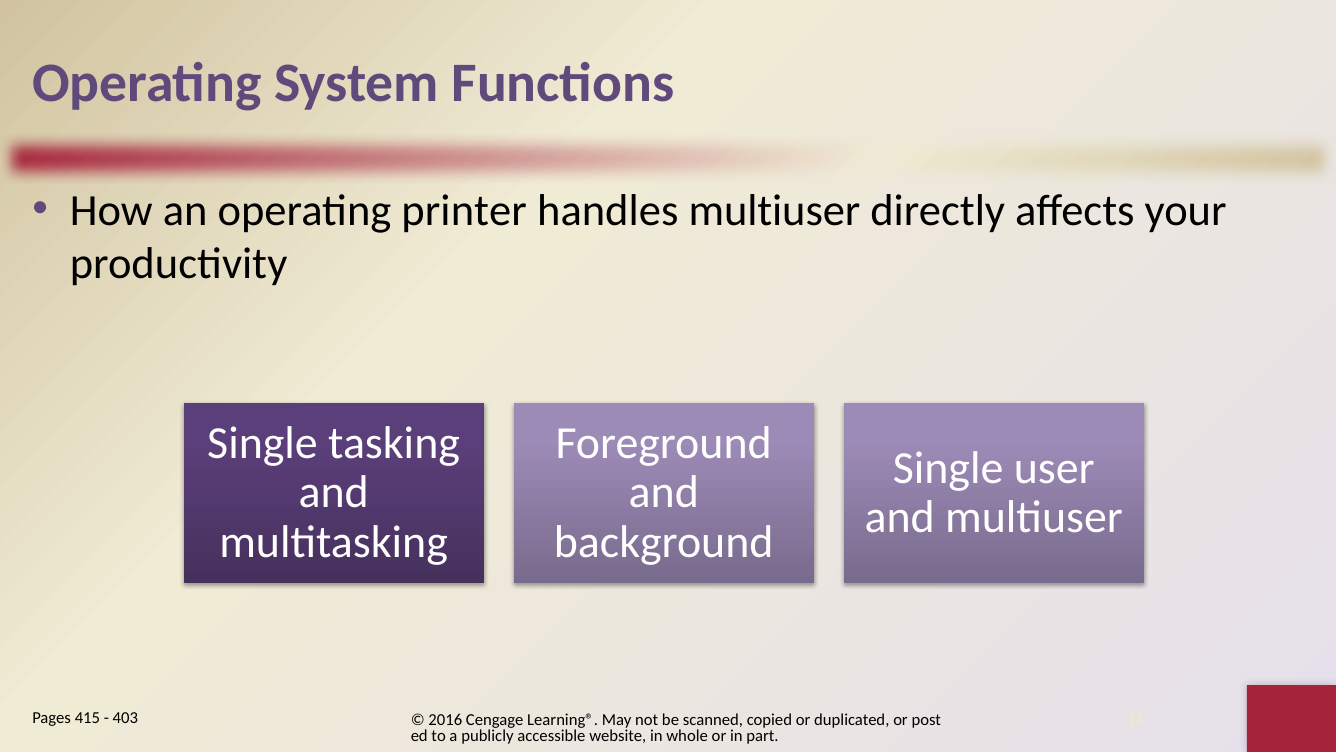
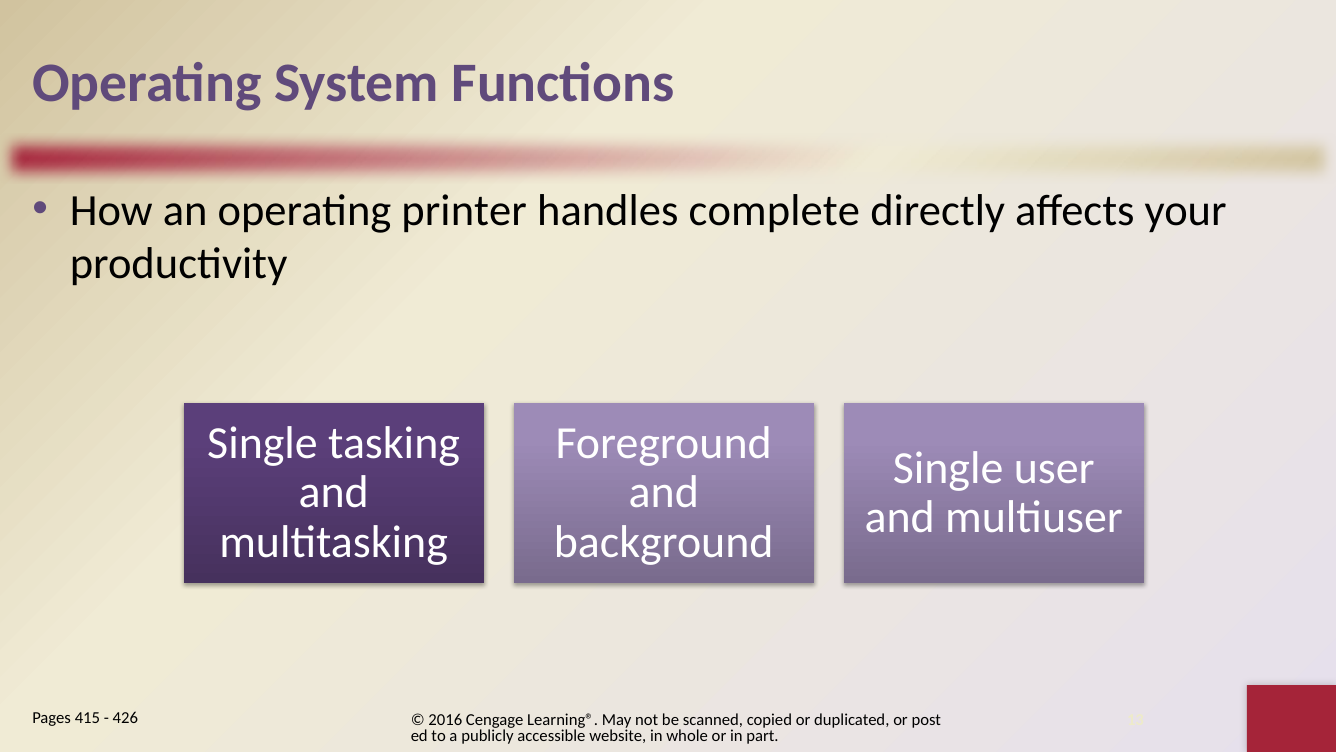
handles multiuser: multiuser -> complete
403: 403 -> 426
